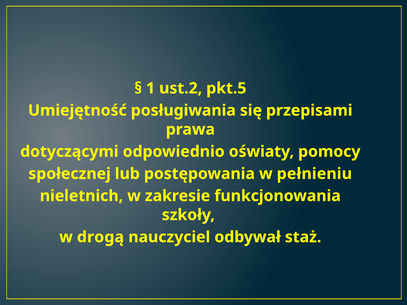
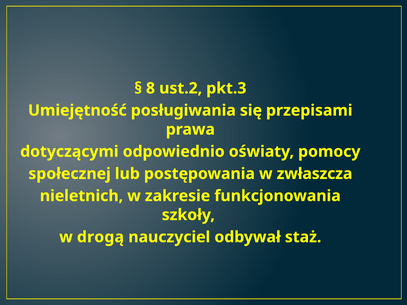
1: 1 -> 8
pkt.5: pkt.5 -> pkt.3
pełnieniu: pełnieniu -> zwłaszcza
